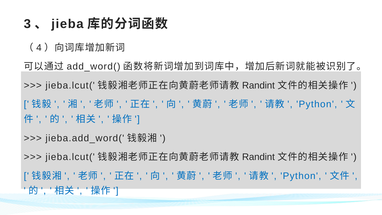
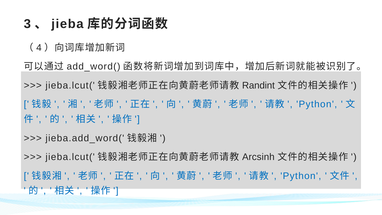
Randint at (258, 157): Randint -> Arcsinh
